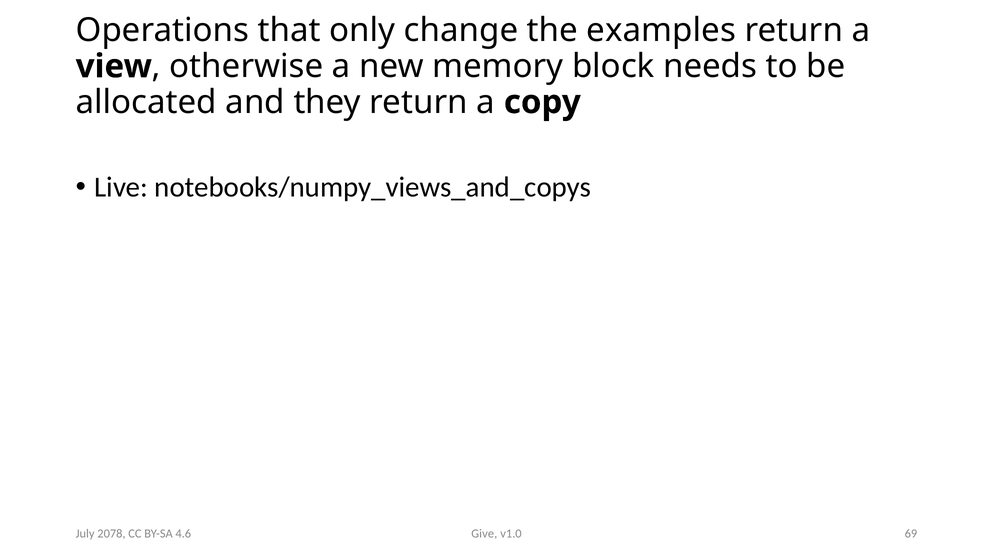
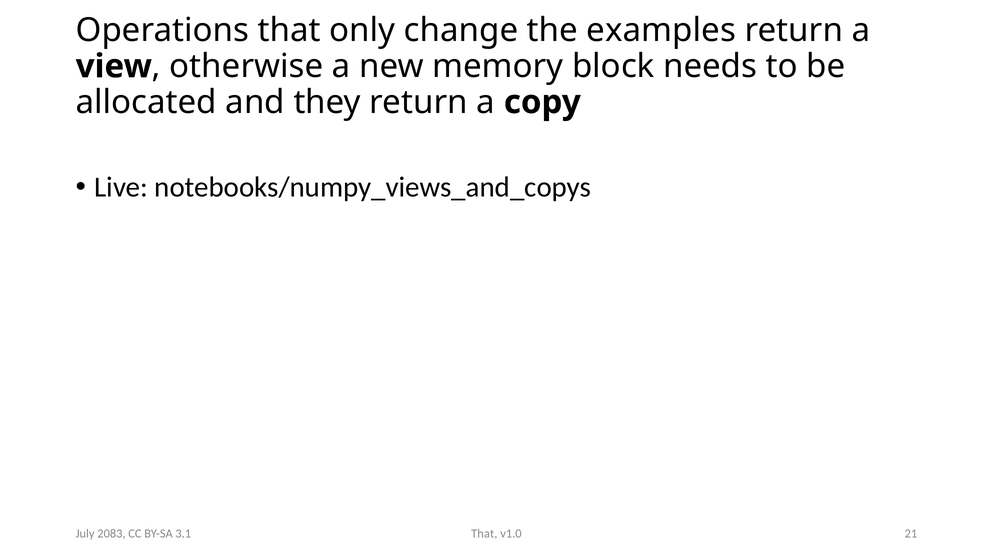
Give at (484, 533): Give -> That
69: 69 -> 21
2078: 2078 -> 2083
4.6: 4.6 -> 3.1
